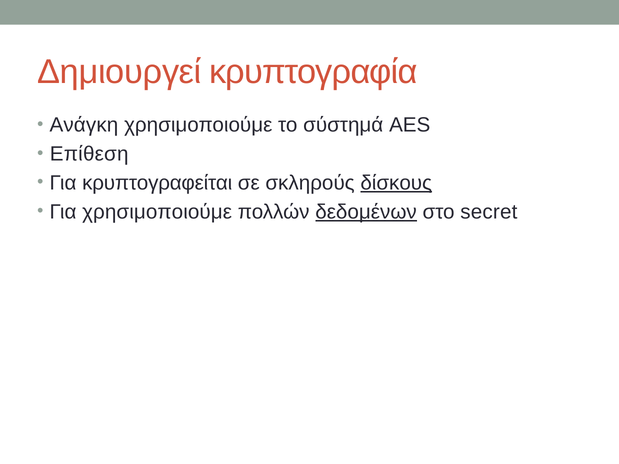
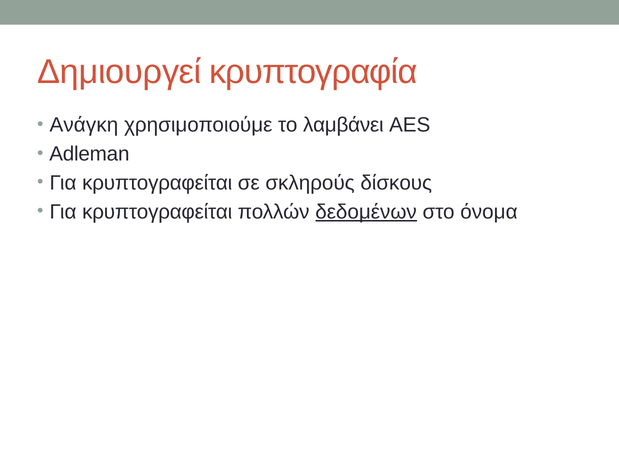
σύστημά: σύστημά -> λαμβάνει
Επίθεση: Επίθεση -> Adleman
δίσκους underline: present -> none
χρησιμοποιούμε at (157, 212): χρησιμοποιούμε -> κρυπτογραφείται
secret: secret -> όνομα
